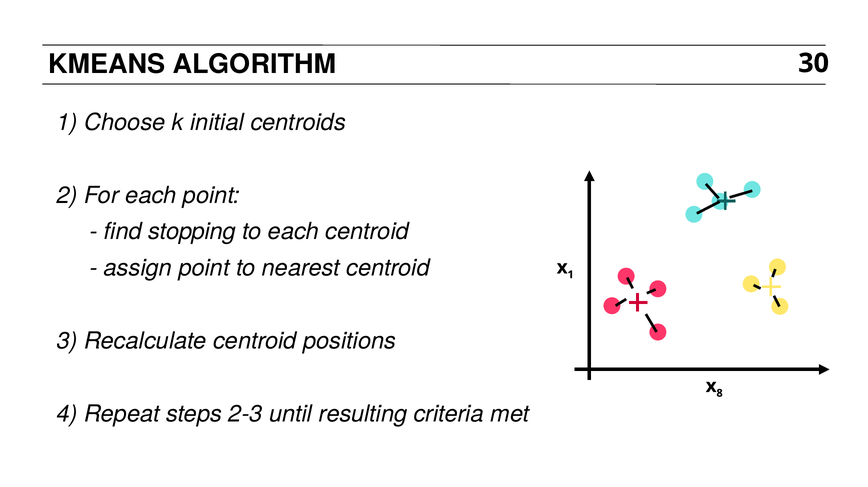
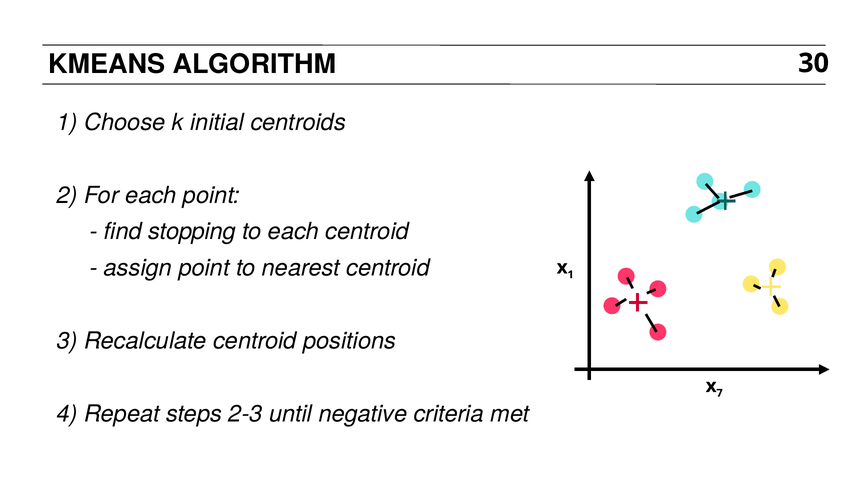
8: 8 -> 7
resulting: resulting -> negative
